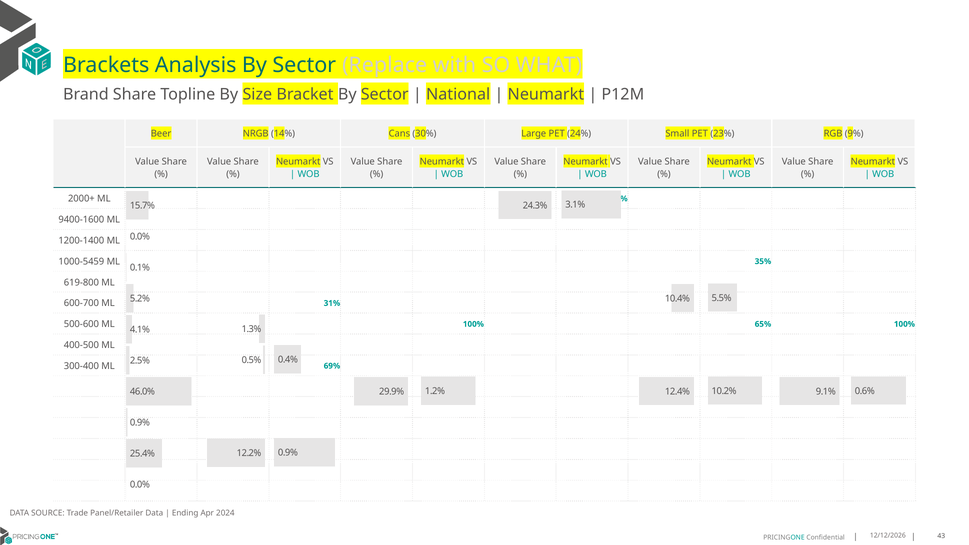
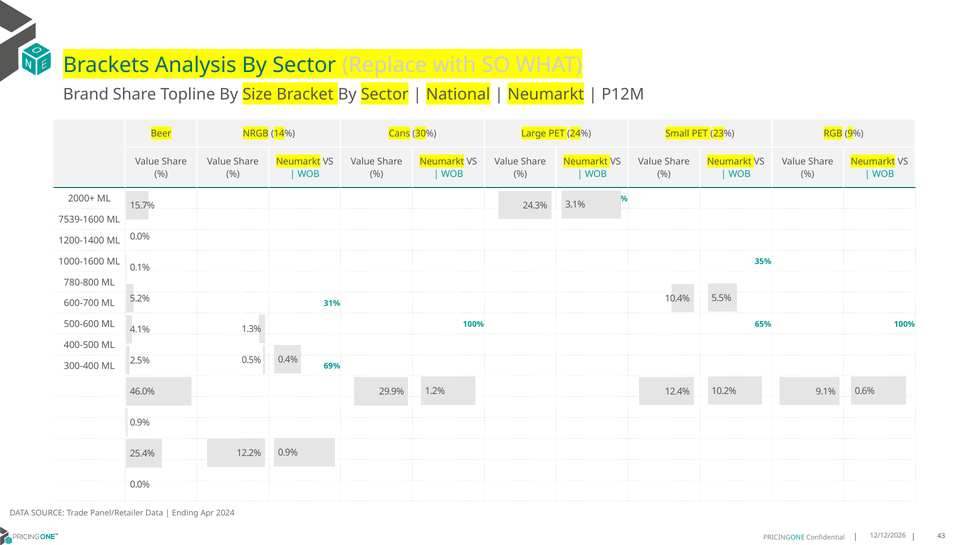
9400-1600: 9400-1600 -> 7539-1600
1000-5459: 1000-5459 -> 1000-1600
619-800: 619-800 -> 780-800
